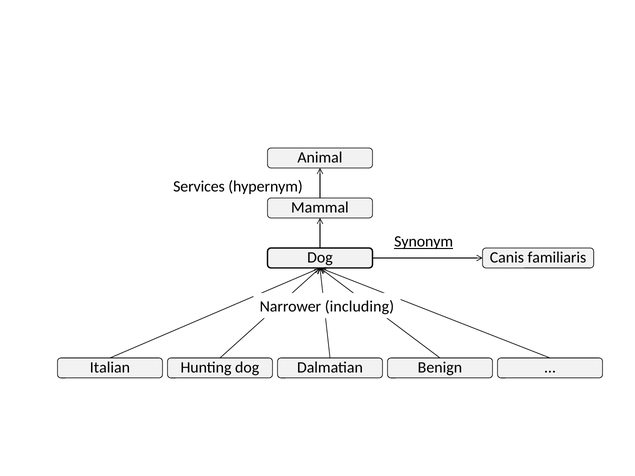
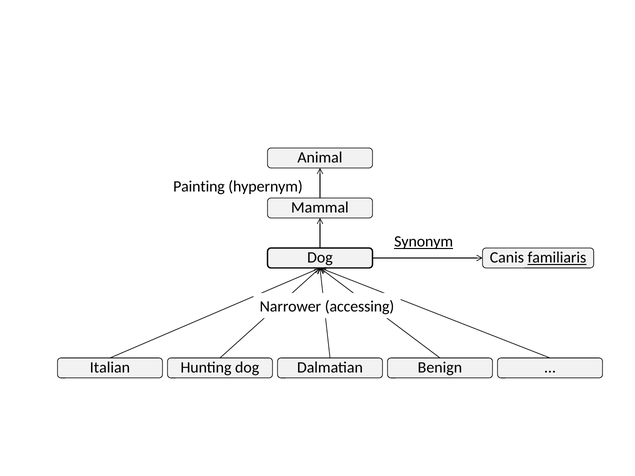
Services: Services -> Painting
familiaris underline: none -> present
including: including -> accessing
